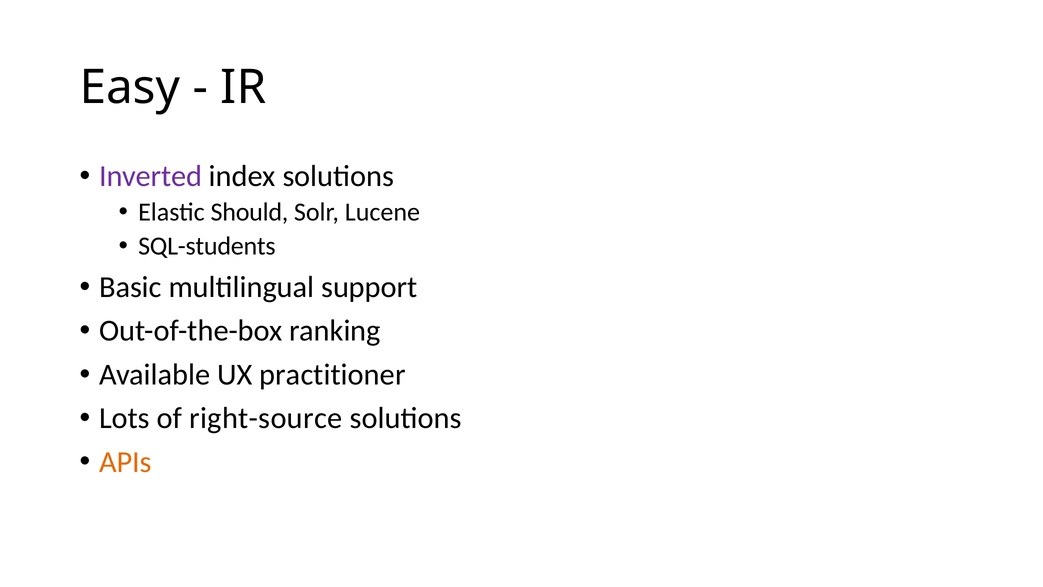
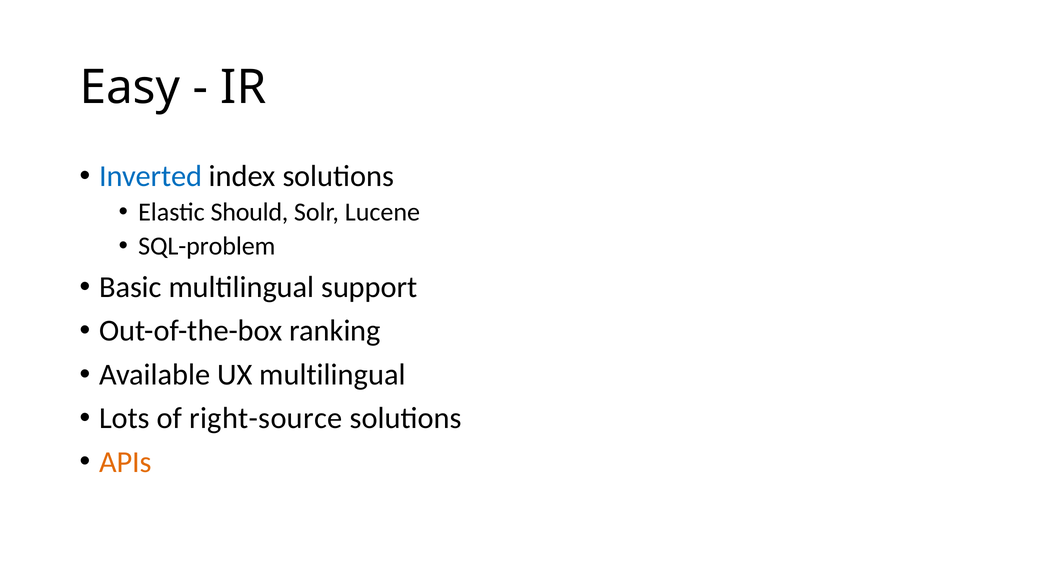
Inverted colour: purple -> blue
SQL-students: SQL-students -> SQL-problem
UX practitioner: practitioner -> multilingual
